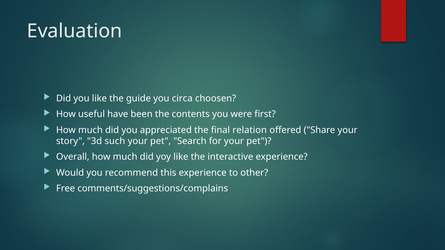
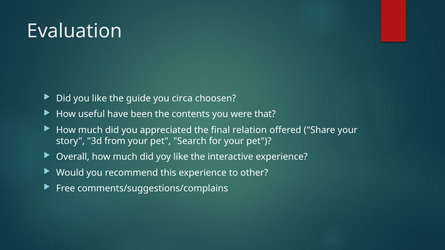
first: first -> that
such: such -> from
